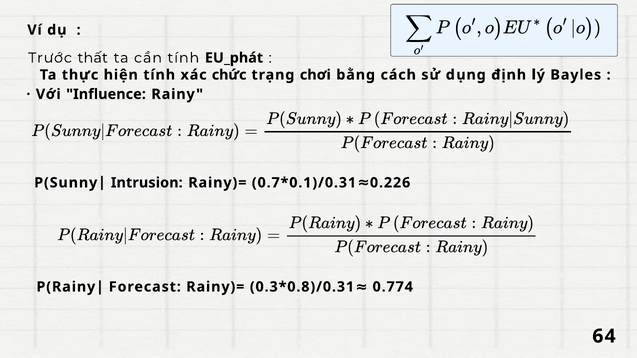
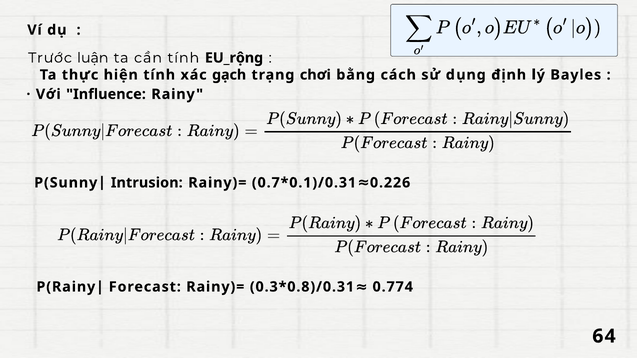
thất: thất -> luận
EU_phát: EU_phát -> EU_rộng
chức: chức -> gạch
